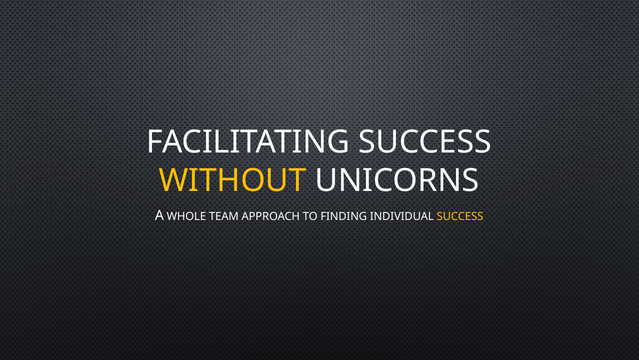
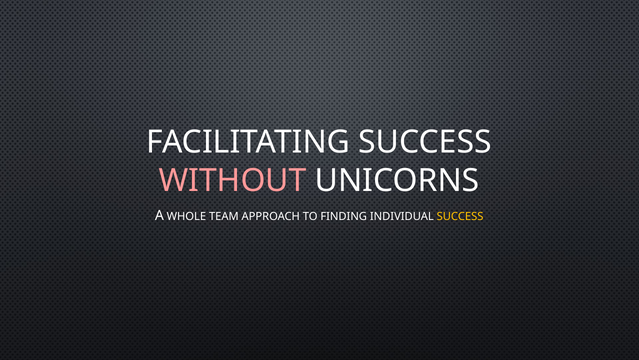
WITHOUT colour: yellow -> pink
